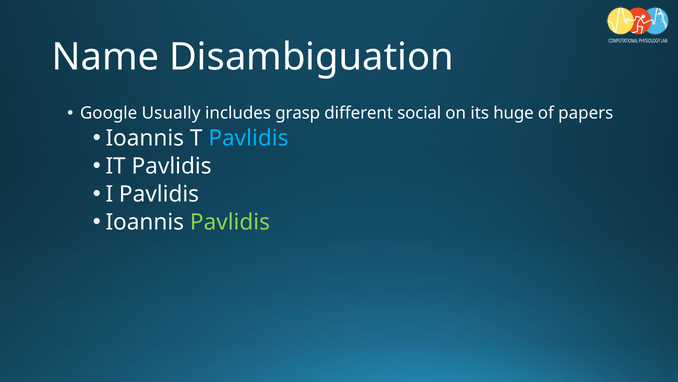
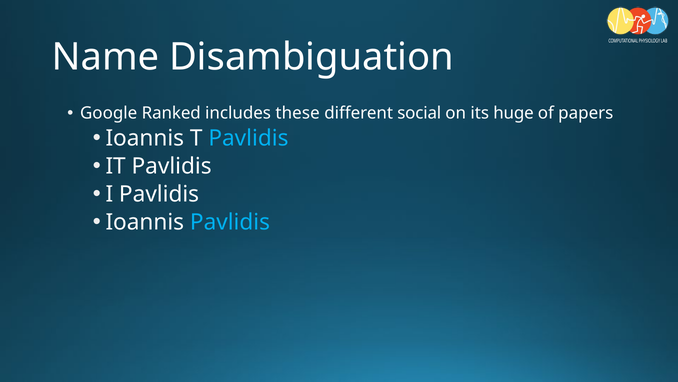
Usually: Usually -> Ranked
grasp: grasp -> these
Pavlidis at (230, 222) colour: light green -> light blue
